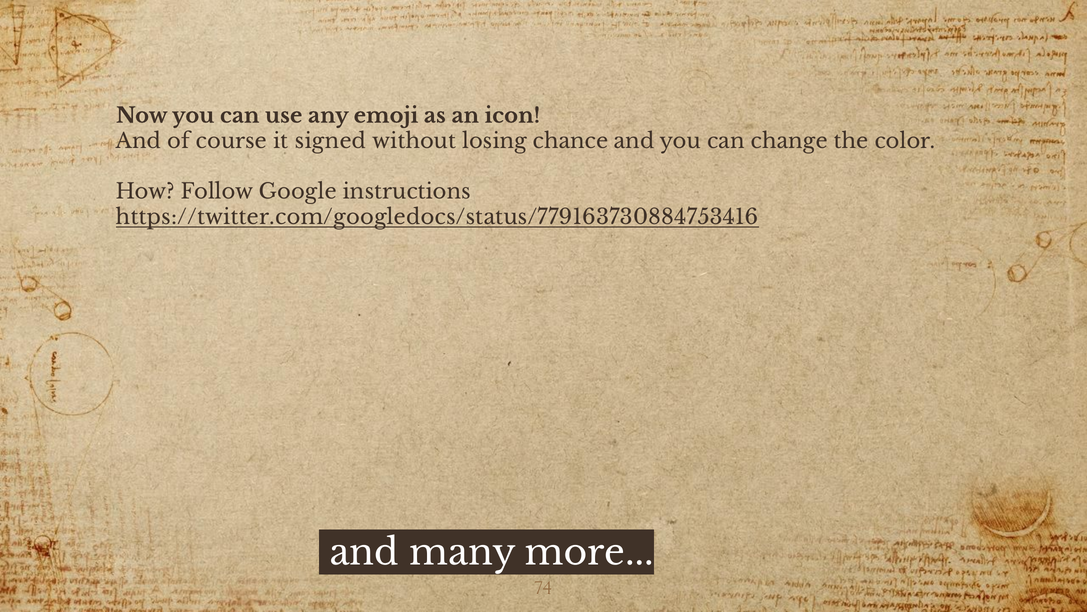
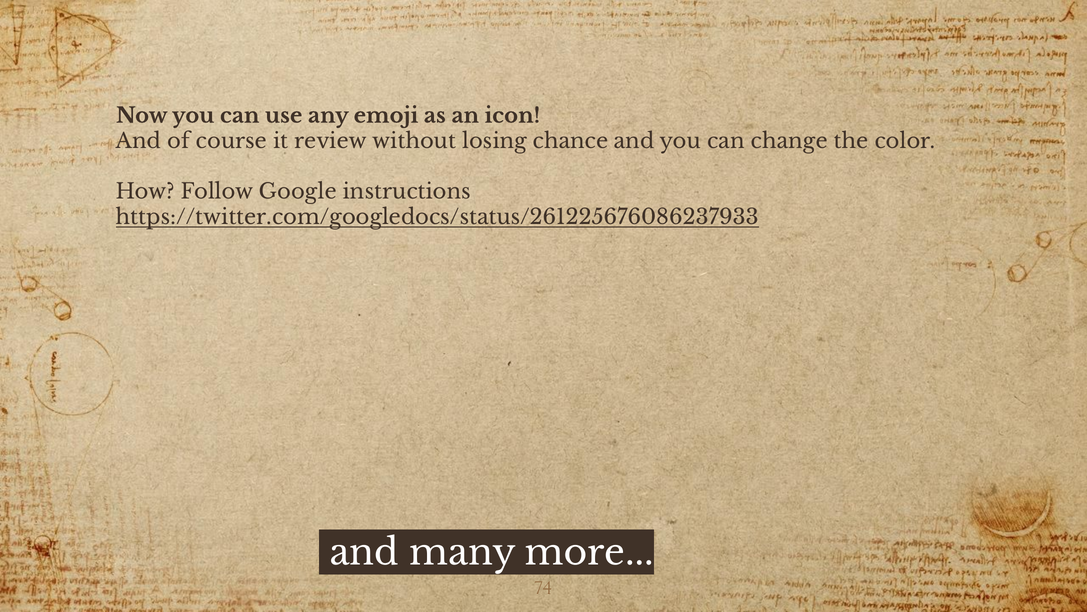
signed: signed -> review
https://twitter.com/googledocs/status/779163730884753416: https://twitter.com/googledocs/status/779163730884753416 -> https://twitter.com/googledocs/status/261225676086237933
